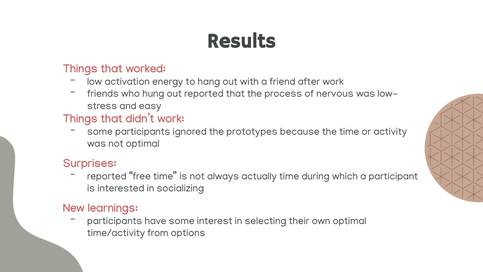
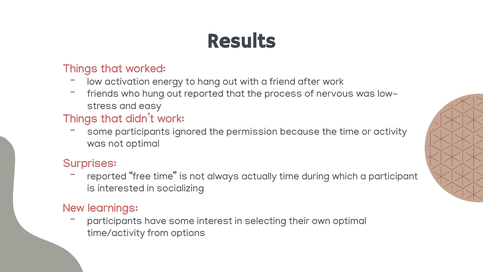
prototypes: prototypes -> permission
